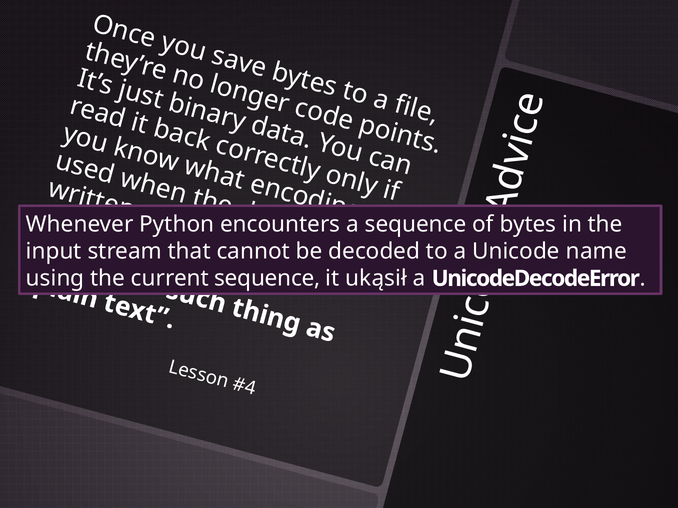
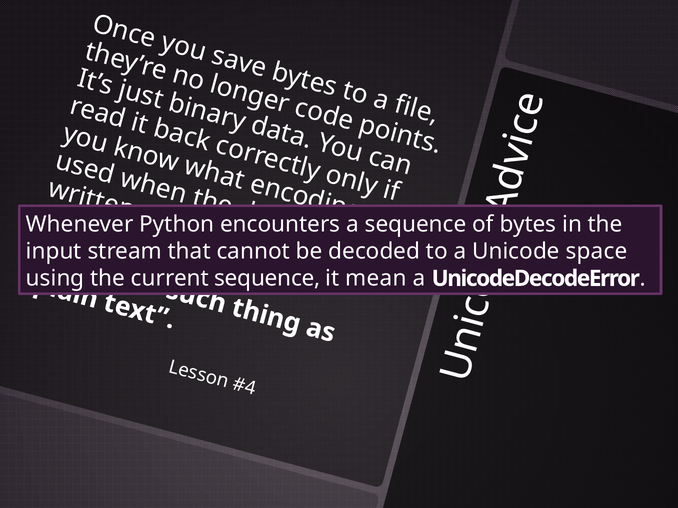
name: name -> space
ukąsił: ukąsił -> mean
